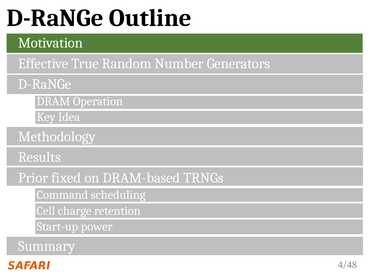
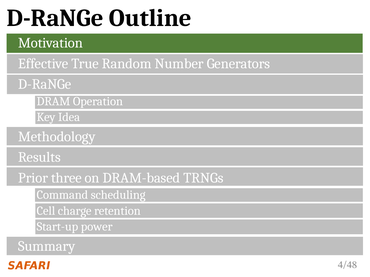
fixed: fixed -> three
